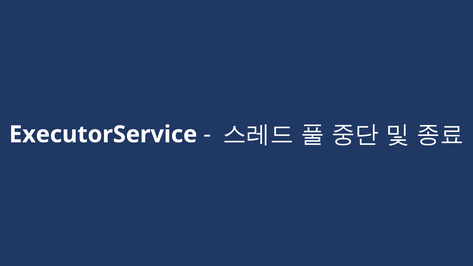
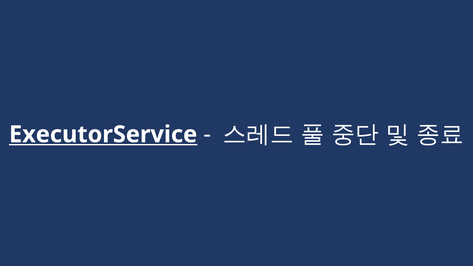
ExecutorService underline: none -> present
